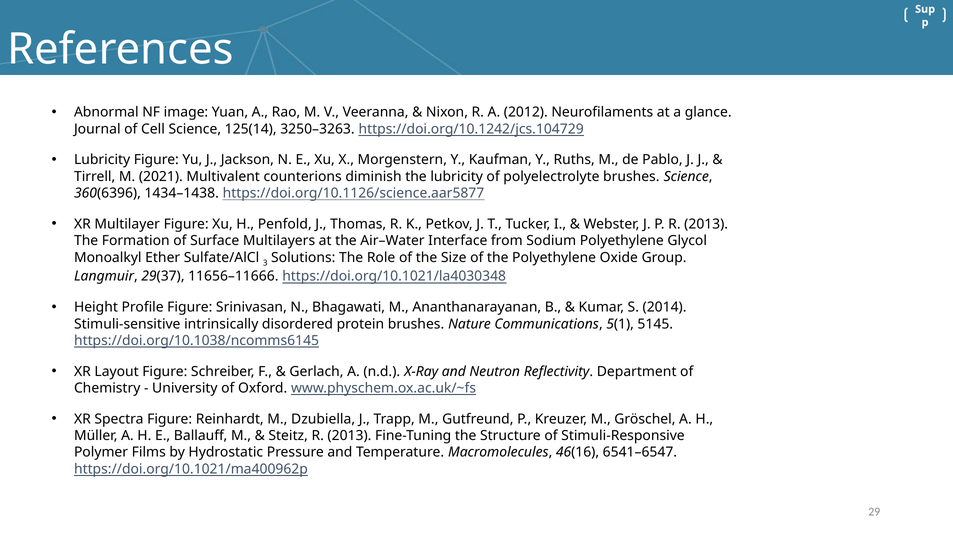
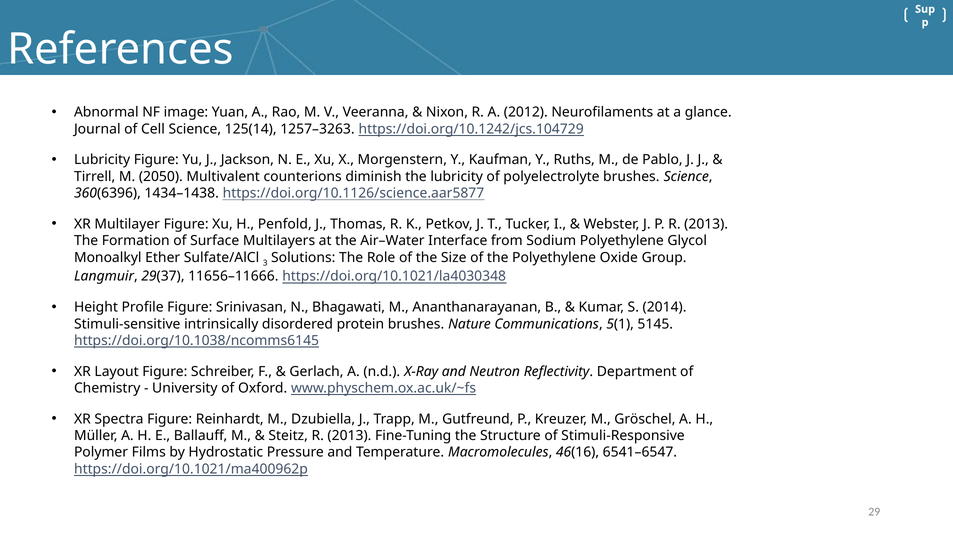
3250–3263: 3250–3263 -> 1257–3263
2021: 2021 -> 2050
